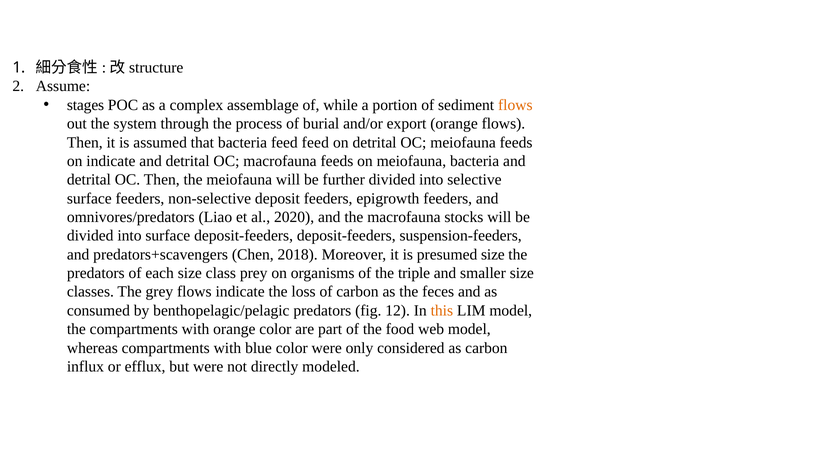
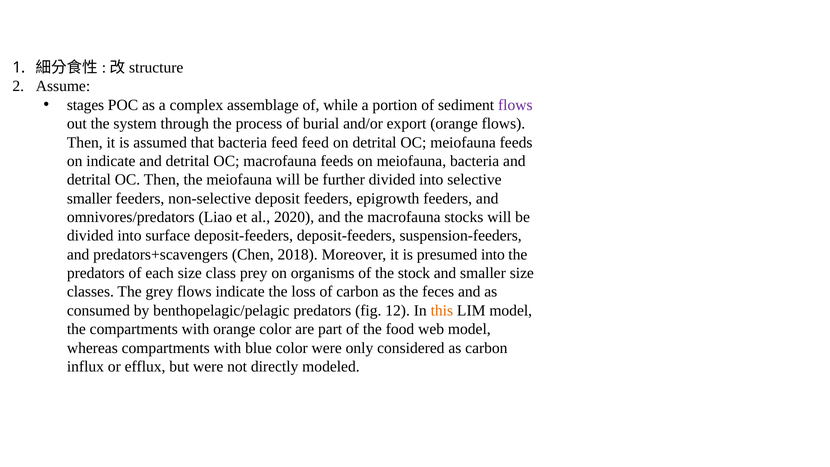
flows at (515, 105) colour: orange -> purple
surface at (89, 198): surface -> smaller
presumed size: size -> into
triple: triple -> stock
